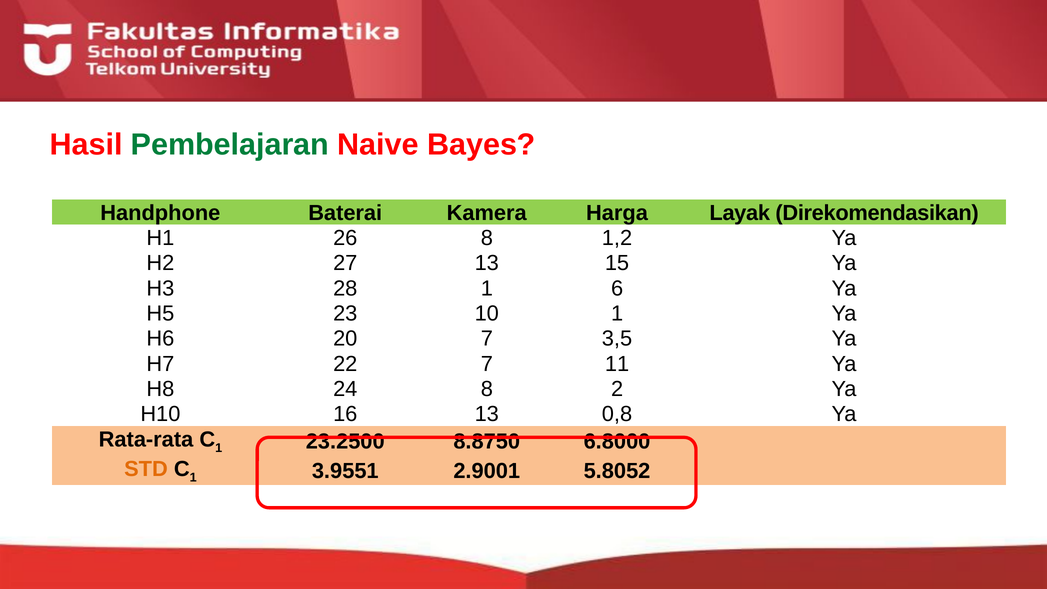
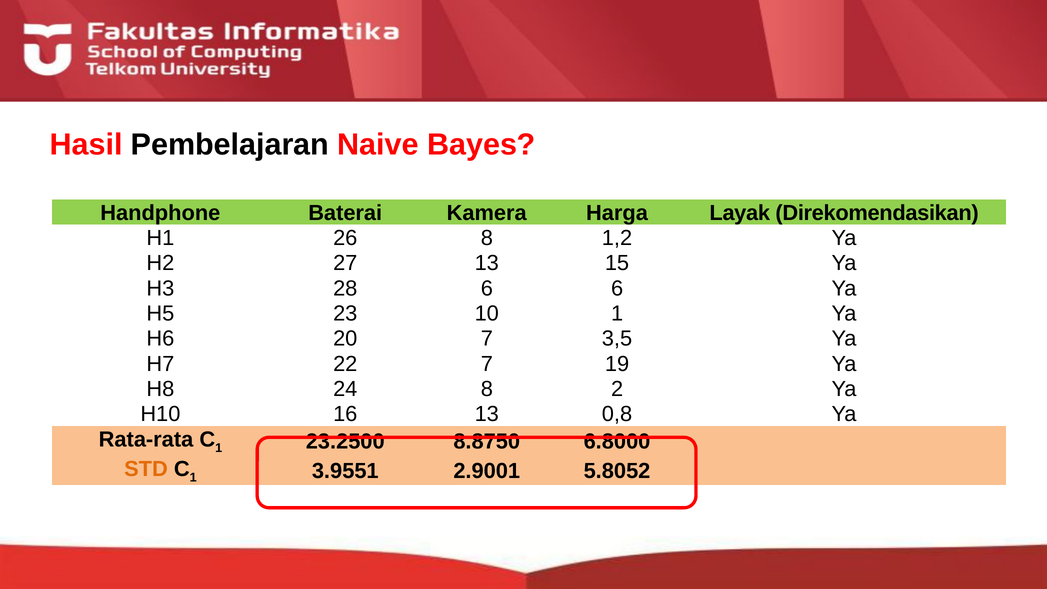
Pembelajaran colour: green -> black
28 1: 1 -> 6
11: 11 -> 19
